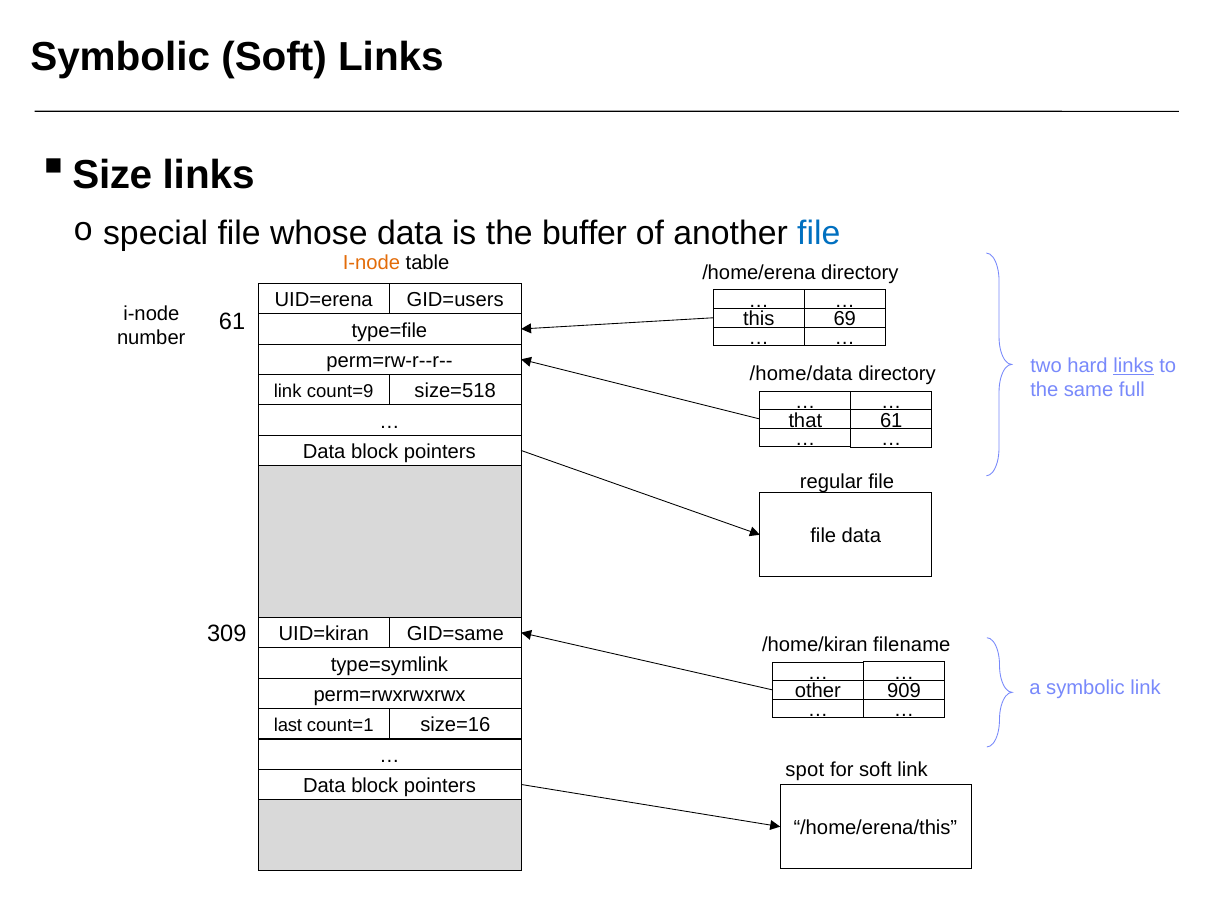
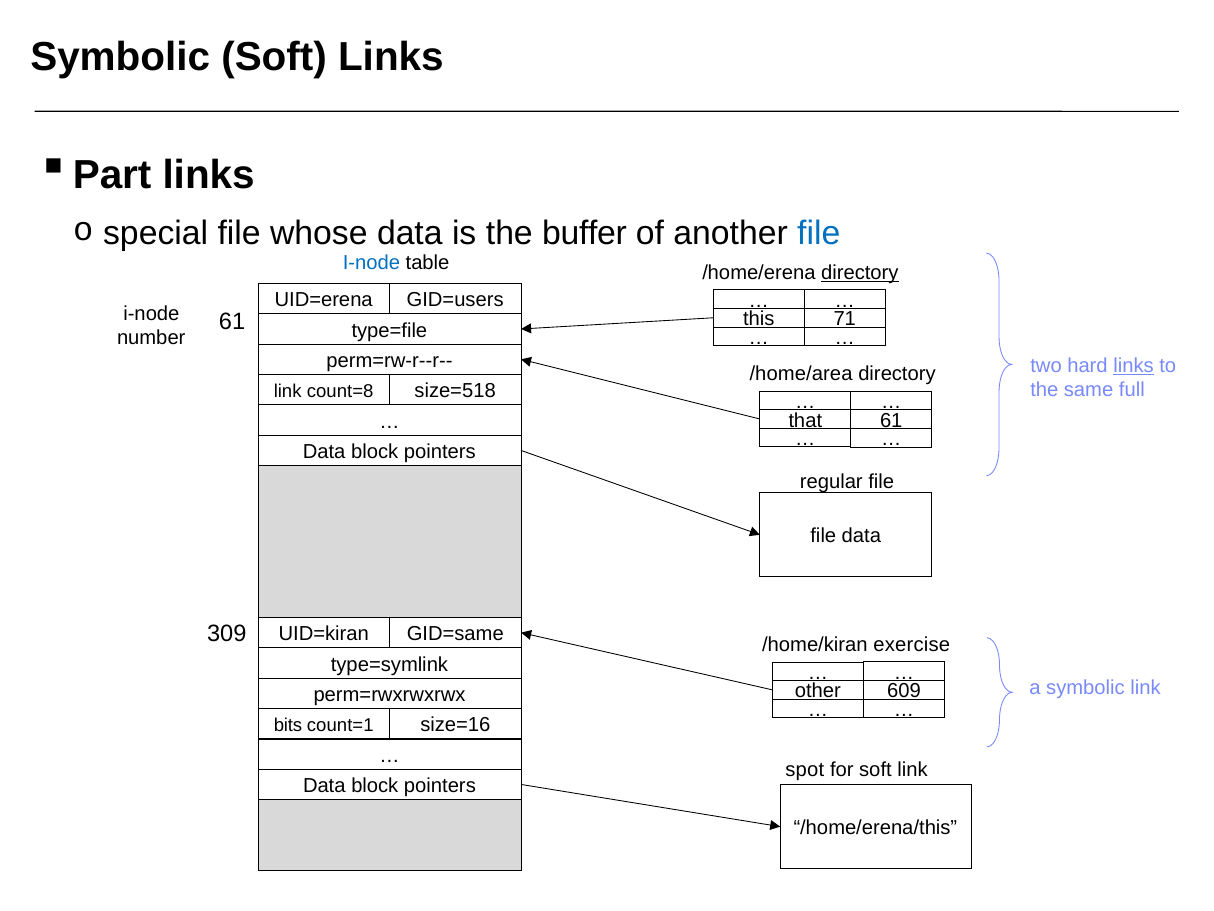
Size: Size -> Part
I-node at (371, 262) colour: orange -> blue
directory at (860, 272) underline: none -> present
69: 69 -> 71
/home/data: /home/data -> /home/area
count=9: count=9 -> count=8
filename: filename -> exercise
909: 909 -> 609
last: last -> bits
